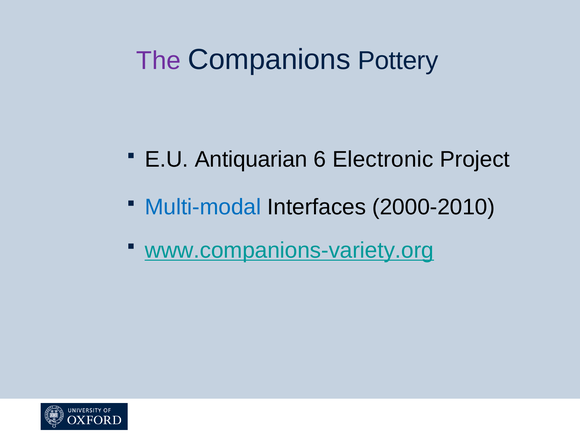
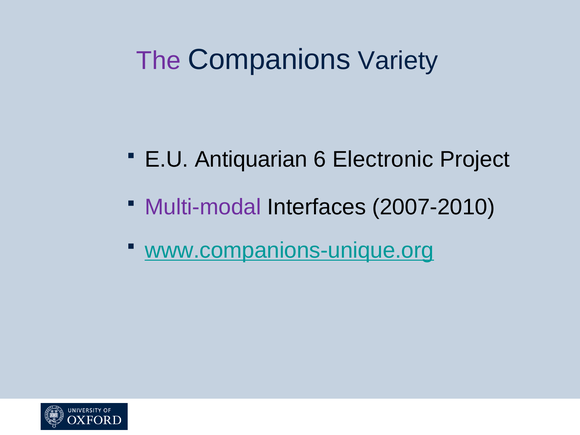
Pottery: Pottery -> Variety
Multi-modal colour: blue -> purple
2000-2010: 2000-2010 -> 2007-2010
www.companions-variety.org: www.companions-variety.org -> www.companions-unique.org
